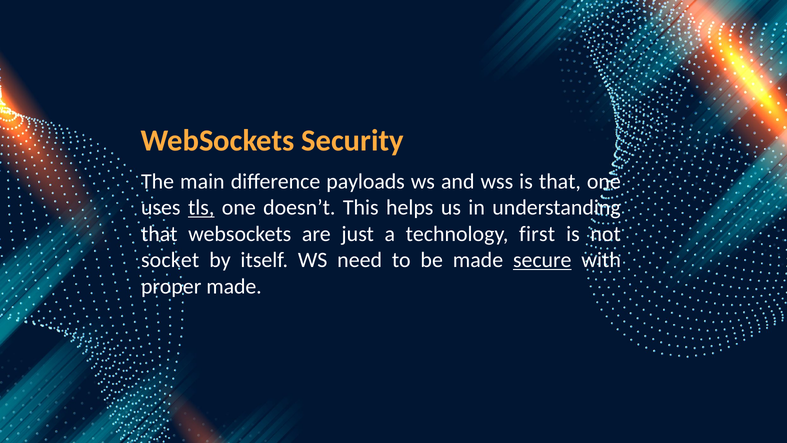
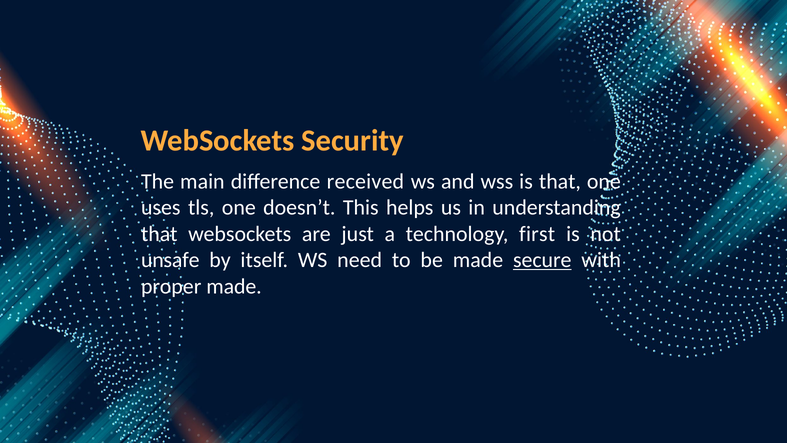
payloads: payloads -> received
tls underline: present -> none
socket: socket -> unsafe
